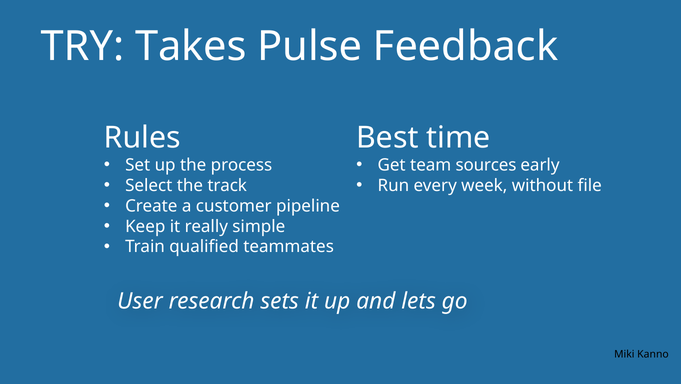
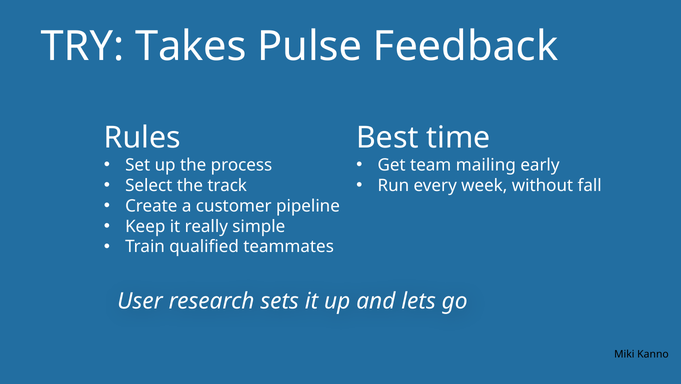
sources: sources -> mailing
file: file -> fall
